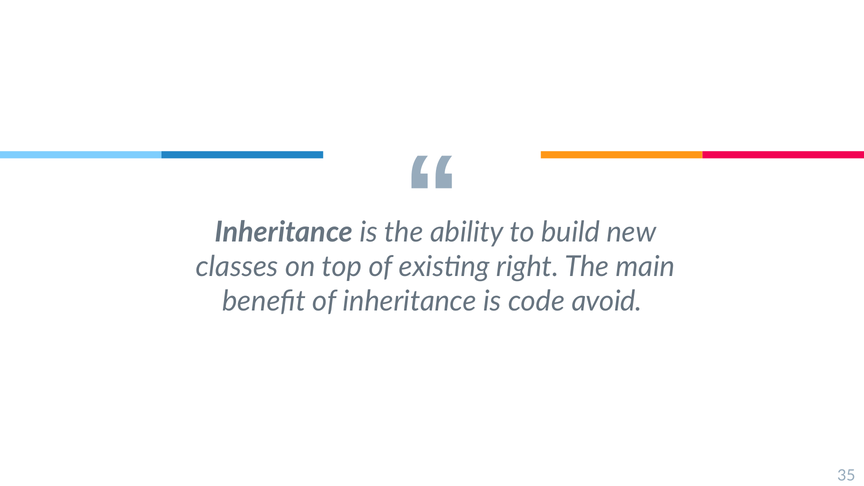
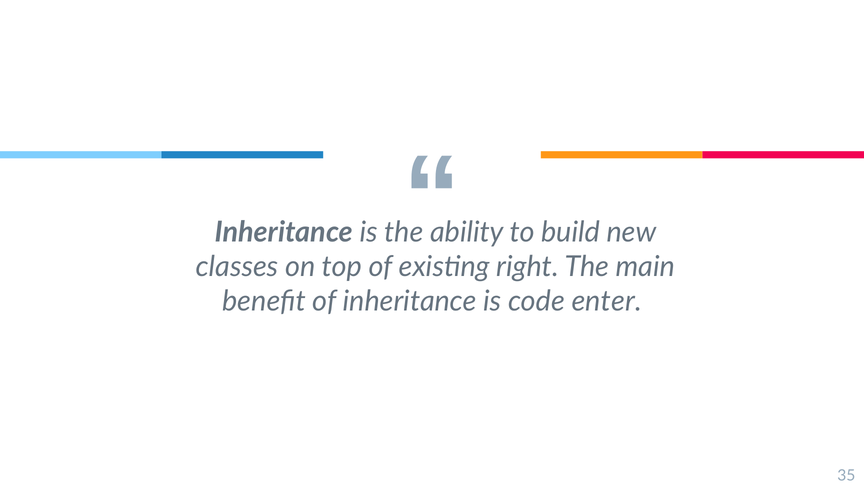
avoid: avoid -> enter
